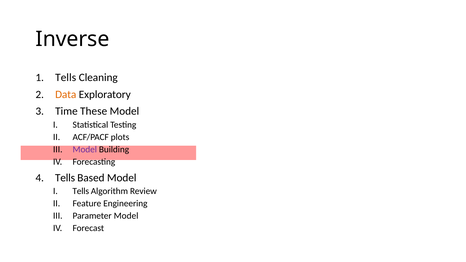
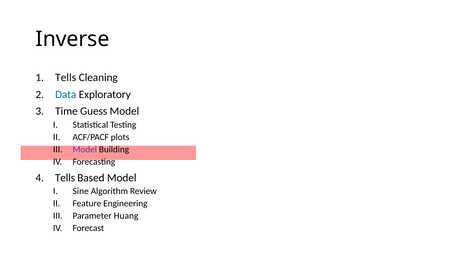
Data colour: orange -> blue
These: These -> Guess
Tells at (81, 191): Tells -> Sine
Parameter Model: Model -> Huang
